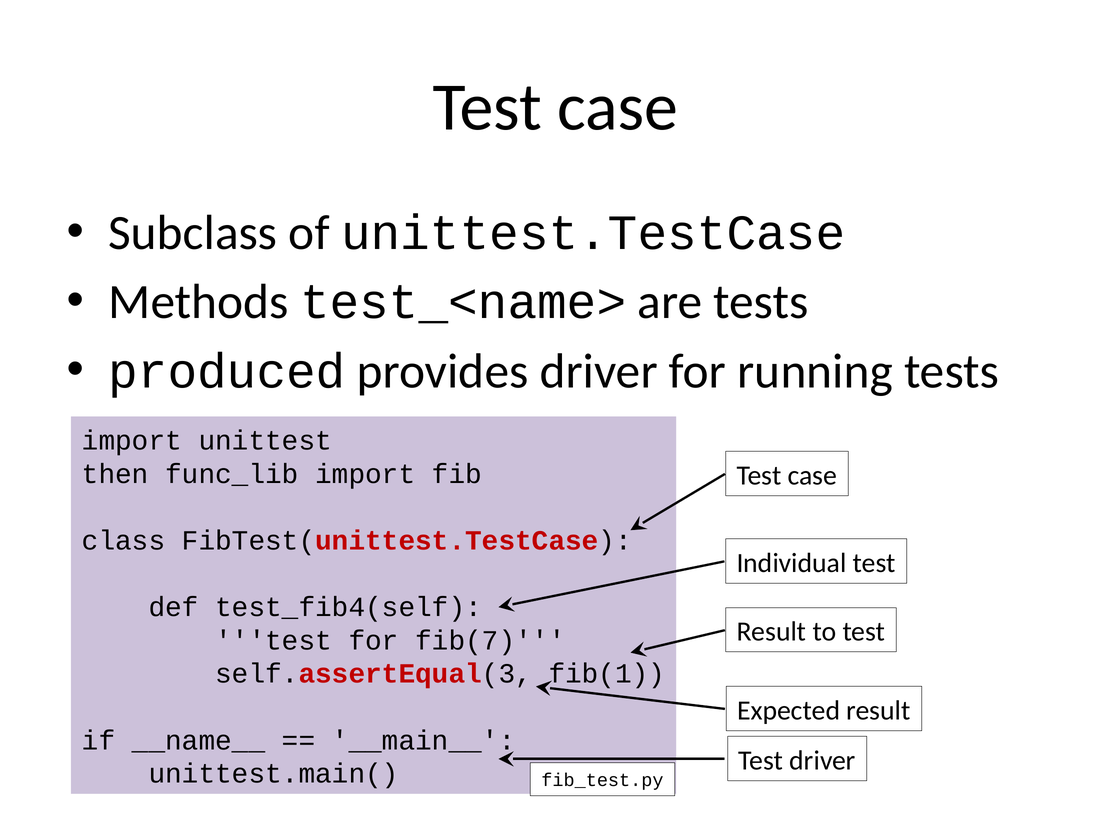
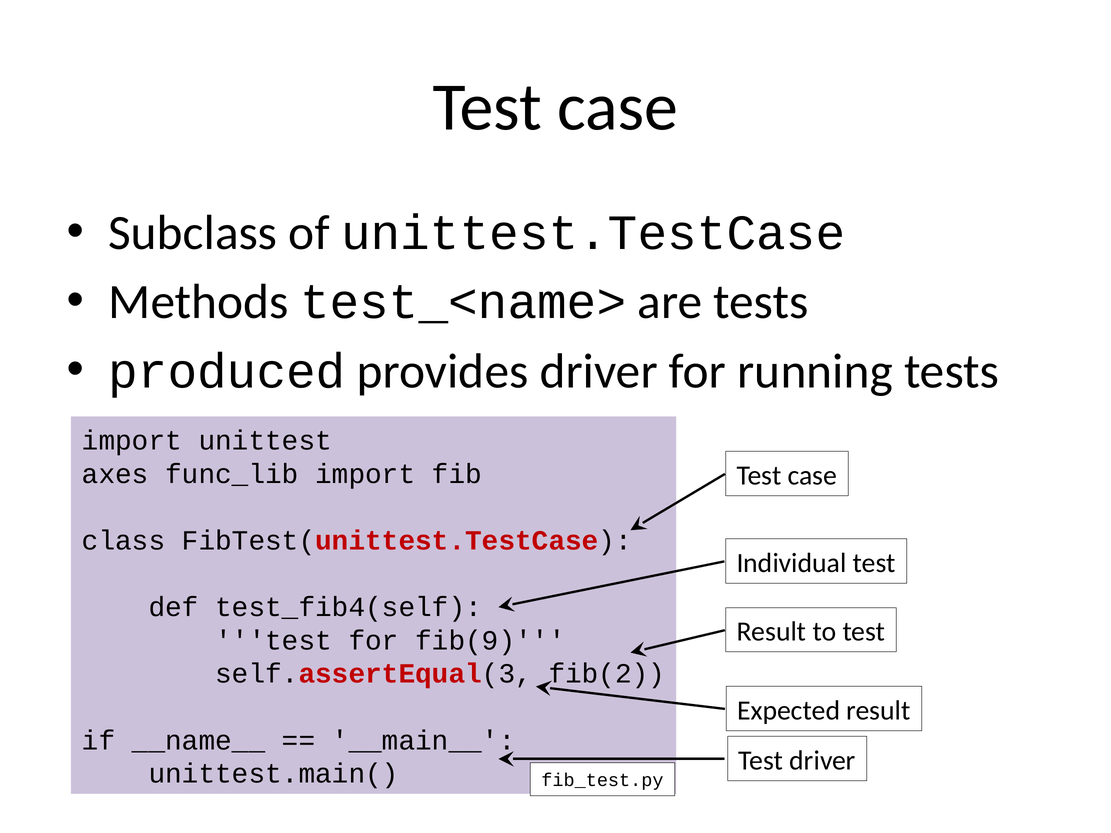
then: then -> axes
fib(7: fib(7 -> fib(9
fib(1: fib(1 -> fib(2
